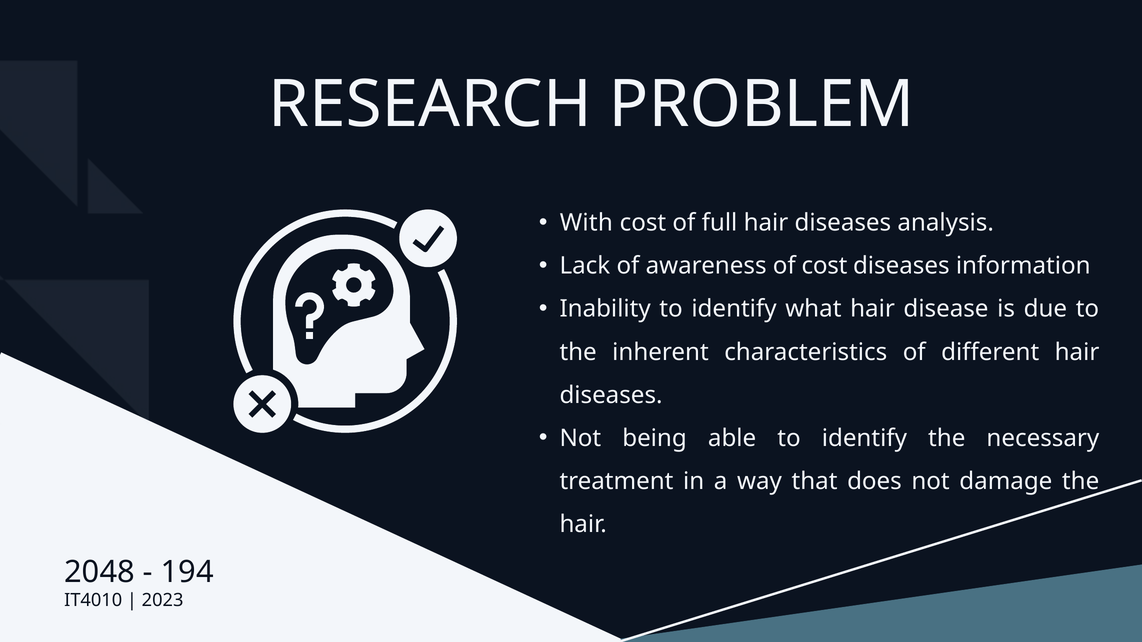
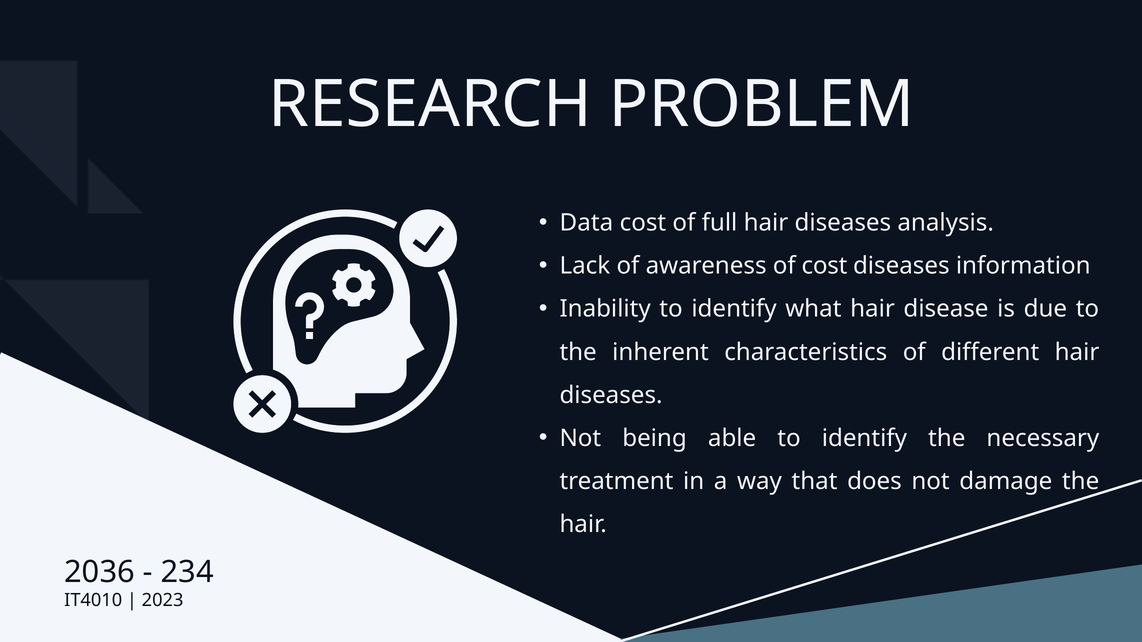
With: With -> Data
2048: 2048 -> 2036
194: 194 -> 234
